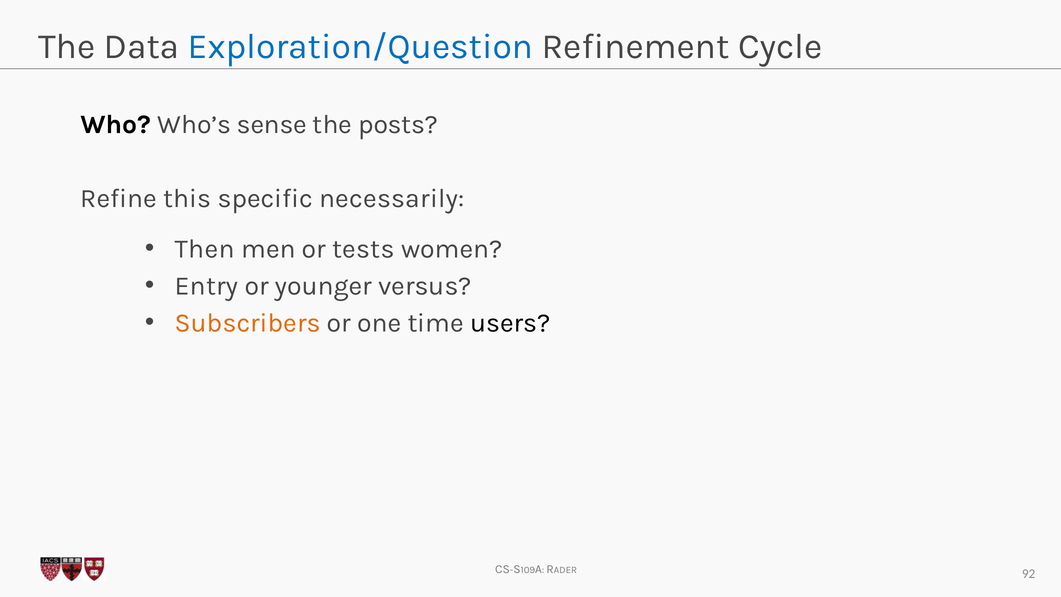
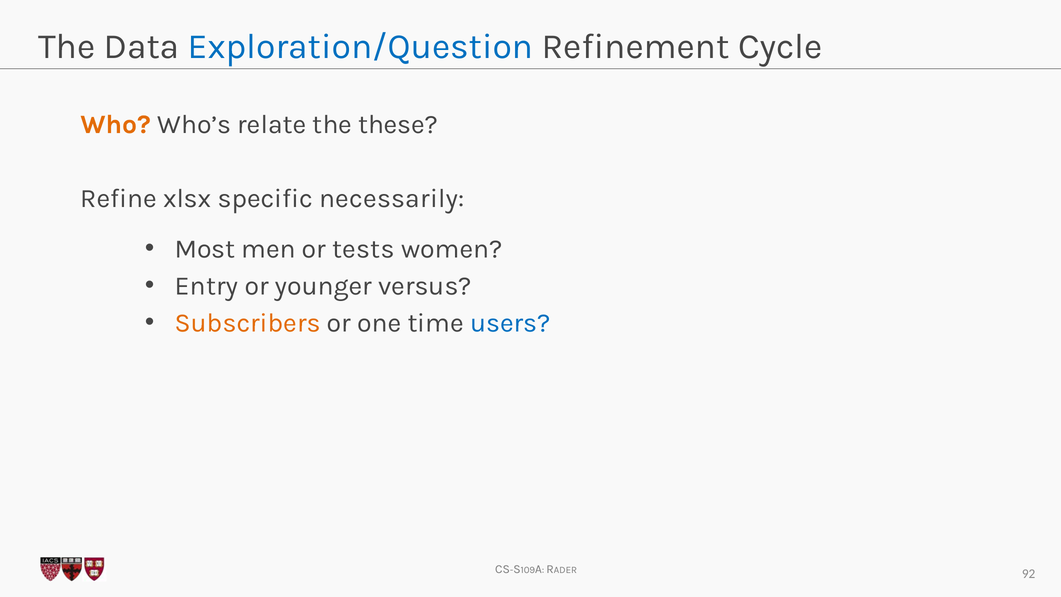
Who colour: black -> orange
sense: sense -> relate
posts: posts -> these
this: this -> xlsx
Then: Then -> Most
users colour: black -> blue
